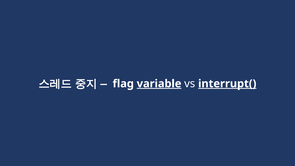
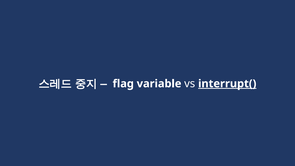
variable underline: present -> none
